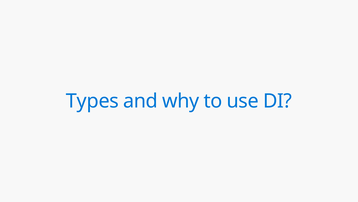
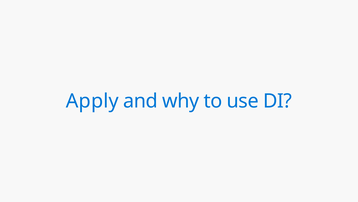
Types: Types -> Apply
